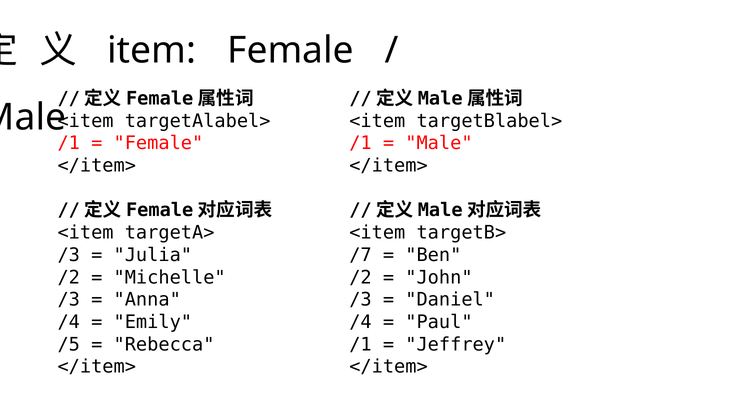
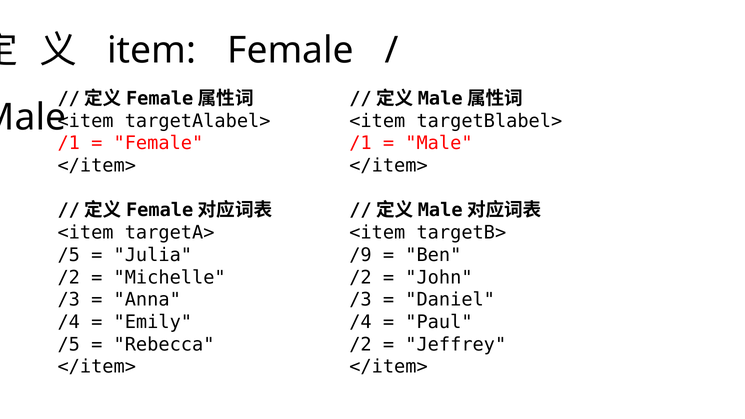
/3 at (69, 255): /3 -> /5
/7: /7 -> /9
/1 at (360, 344): /1 -> /2
